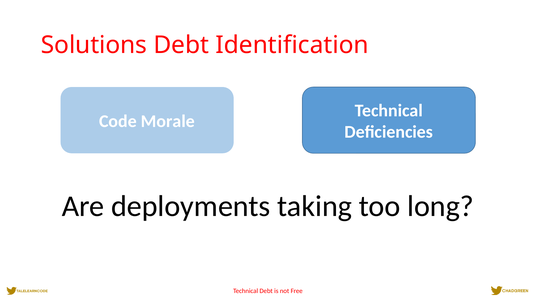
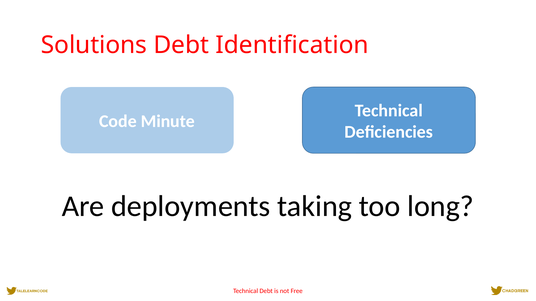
Morale: Morale -> Minute
